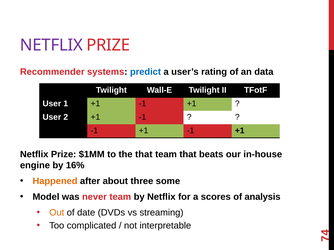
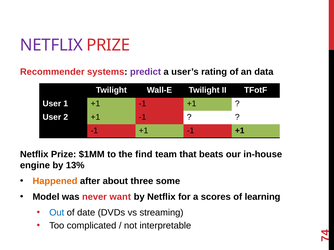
predict colour: blue -> purple
the that: that -> find
16%: 16% -> 13%
never team: team -> want
analysis: analysis -> learning
Out colour: orange -> blue
